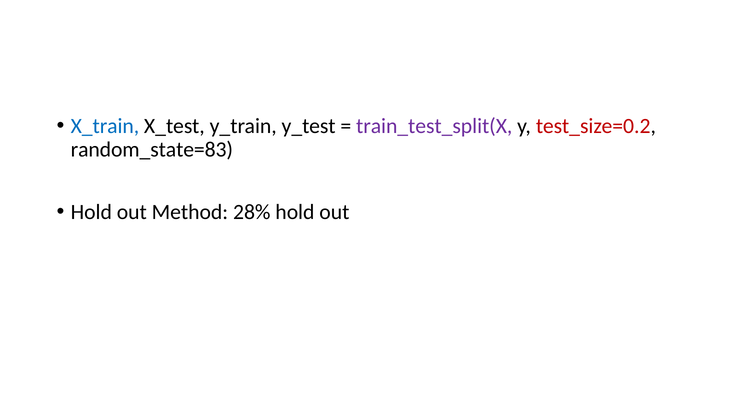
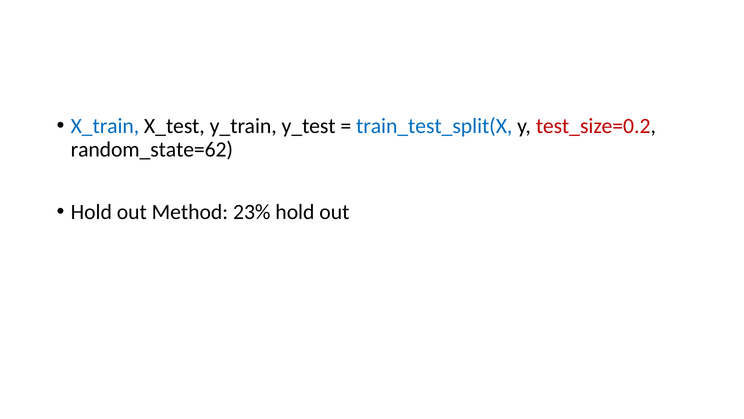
train_test_split(X colour: purple -> blue
random_state=83: random_state=83 -> random_state=62
28%: 28% -> 23%
